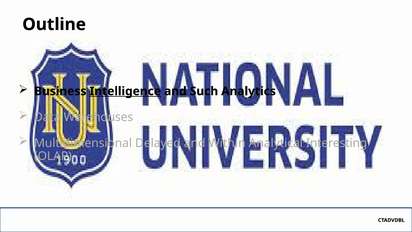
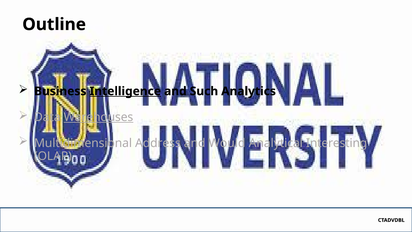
Warehouses underline: none -> present
Delayed: Delayed -> Address
Within: Within -> Would
